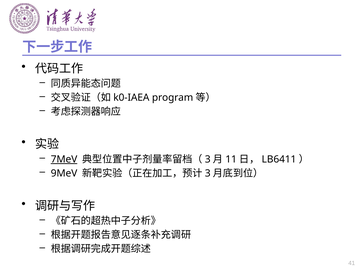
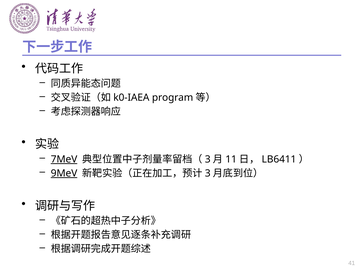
9MeV underline: none -> present
